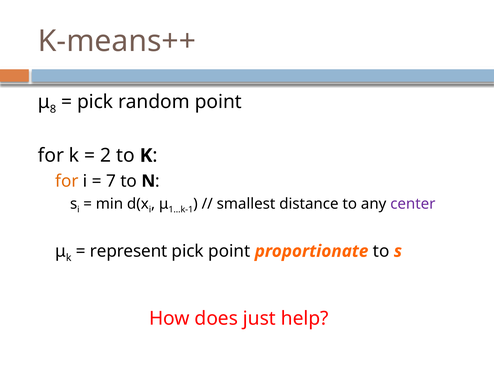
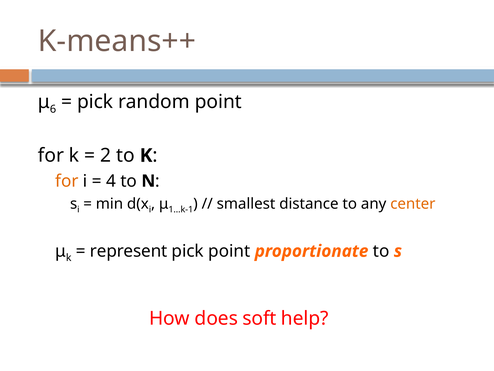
8: 8 -> 6
7: 7 -> 4
center colour: purple -> orange
just: just -> soft
